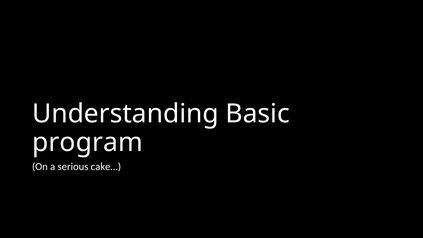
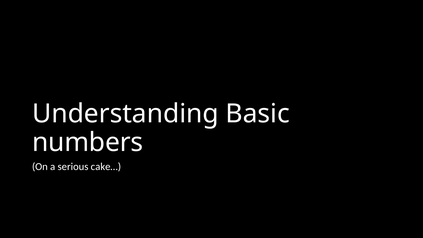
program: program -> numbers
